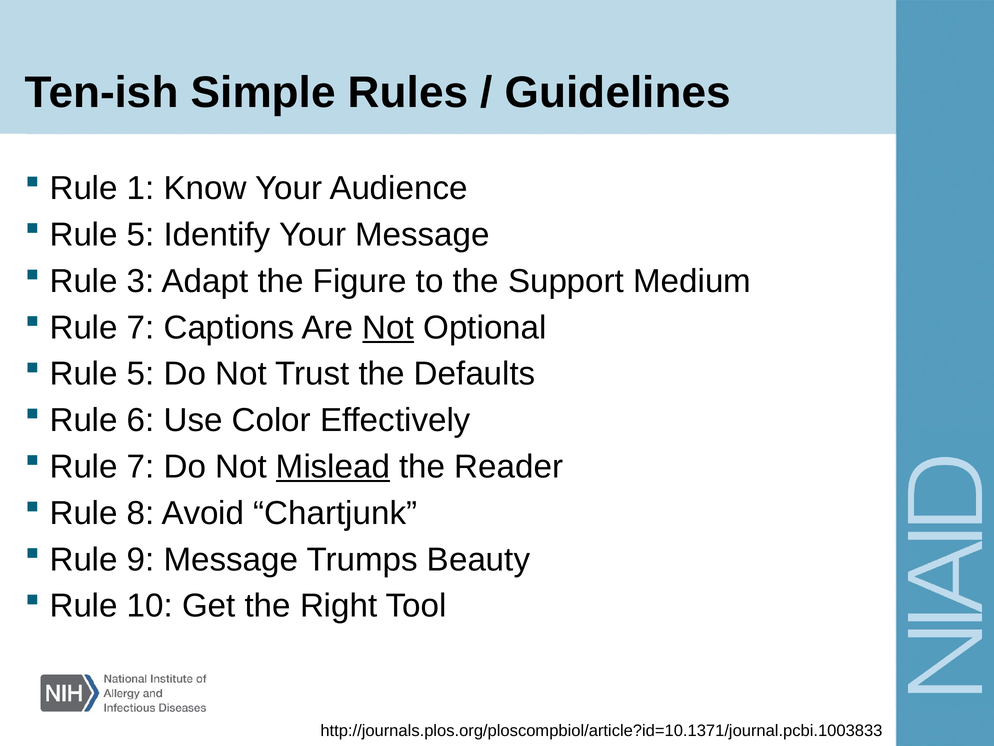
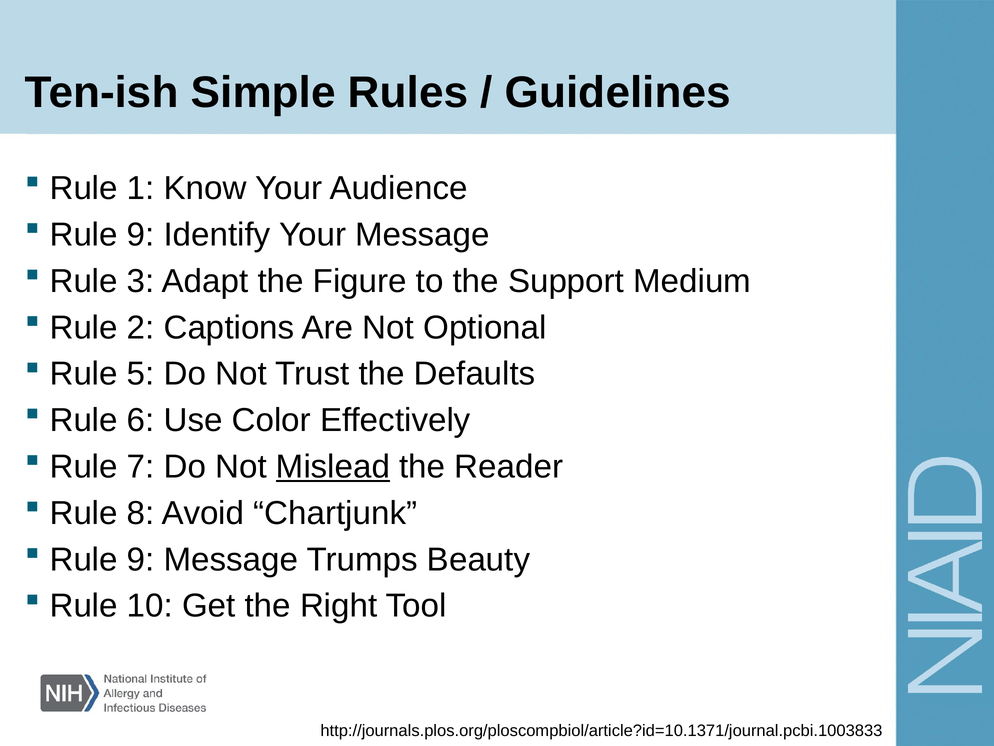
5 at (141, 235): 5 -> 9
7 at (141, 327): 7 -> 2
Not at (388, 327) underline: present -> none
